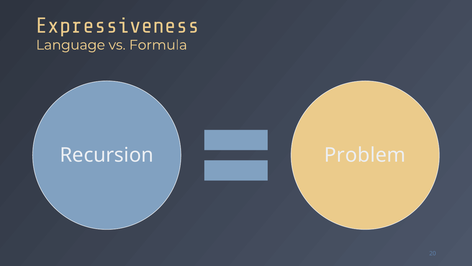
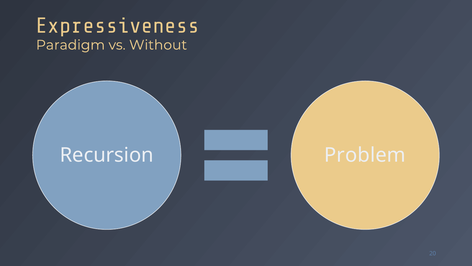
Language: Language -> Paradigm
Formula: Formula -> Without
